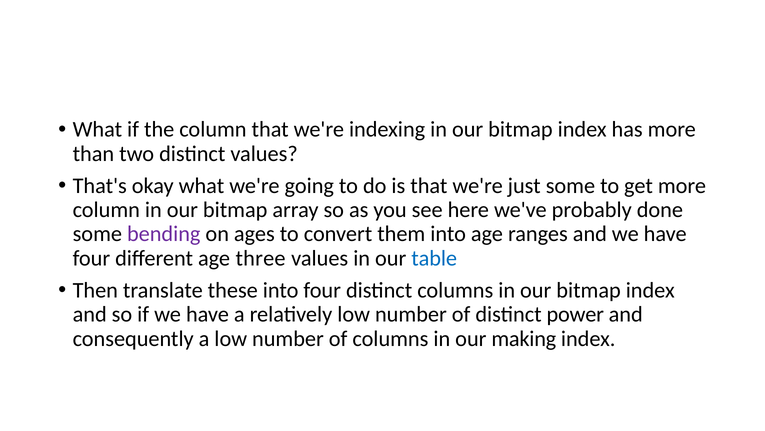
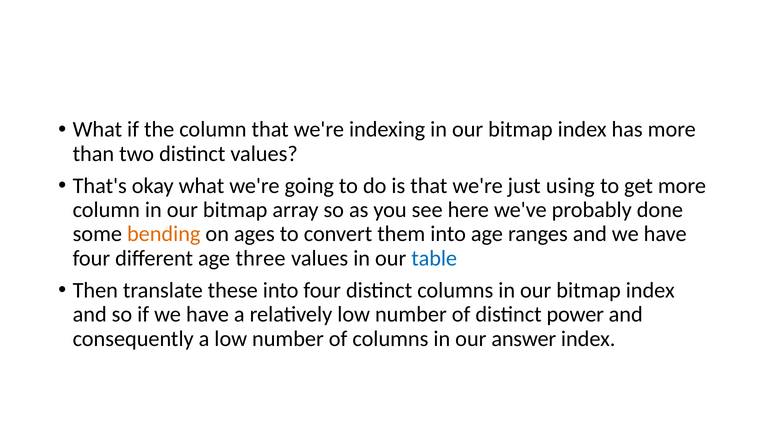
just some: some -> using
bending colour: purple -> orange
making: making -> answer
